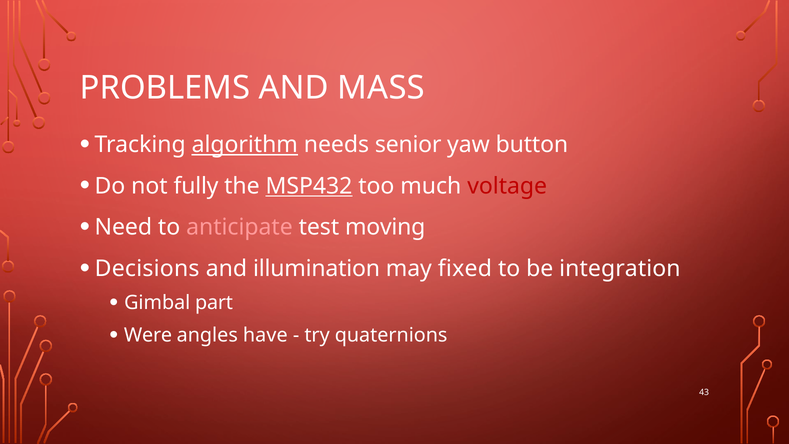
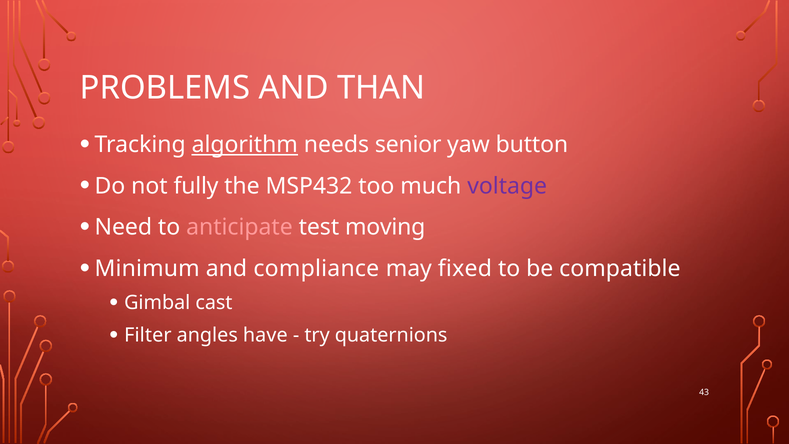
MASS: MASS -> THAN
MSP432 underline: present -> none
voltage colour: red -> purple
Decisions: Decisions -> Minimum
illumination: illumination -> compliance
integration: integration -> compatible
part: part -> cast
Were: Were -> Filter
